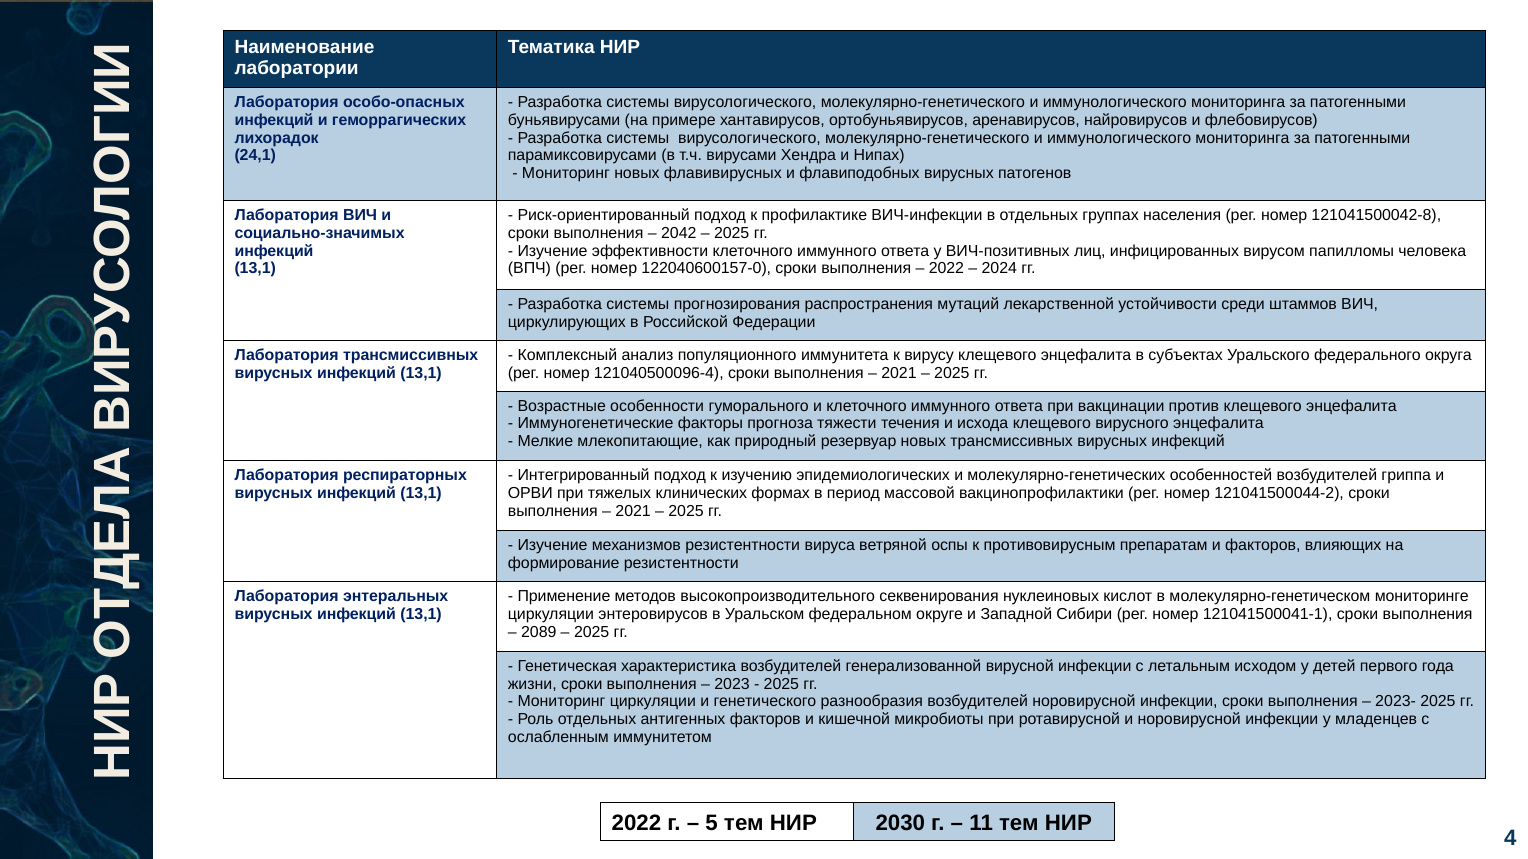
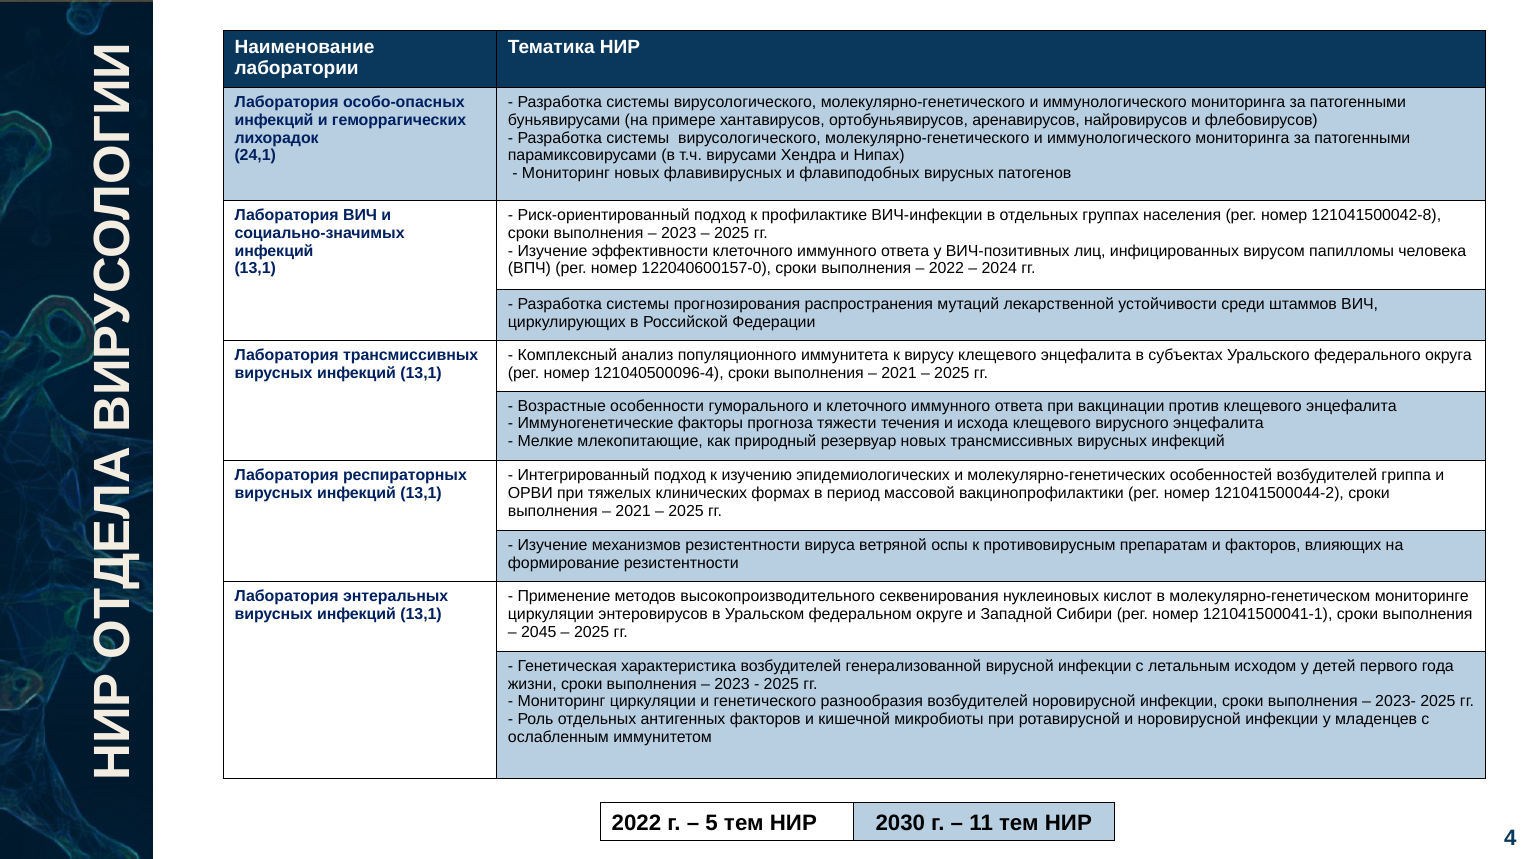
2042 at (679, 233): 2042 -> 2023
2089: 2089 -> 2045
